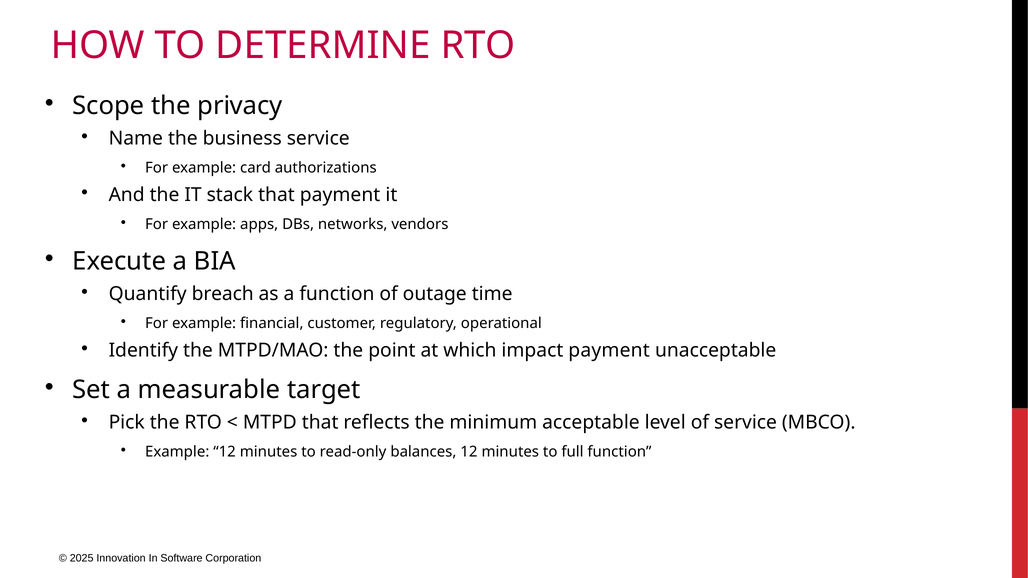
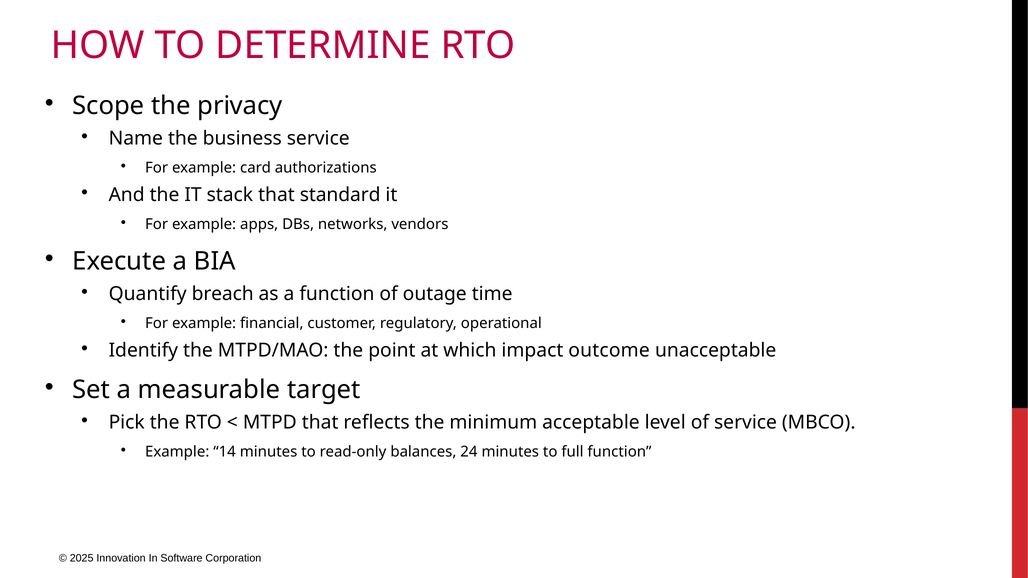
that payment: payment -> standard
impact payment: payment -> outcome
Example 12: 12 -> 14
balances 12: 12 -> 24
